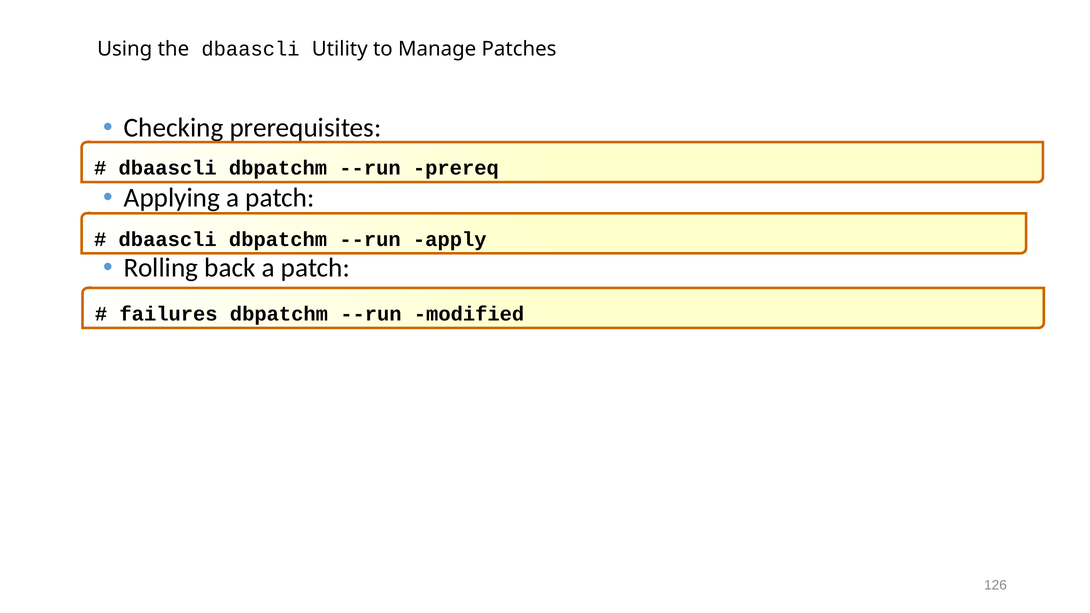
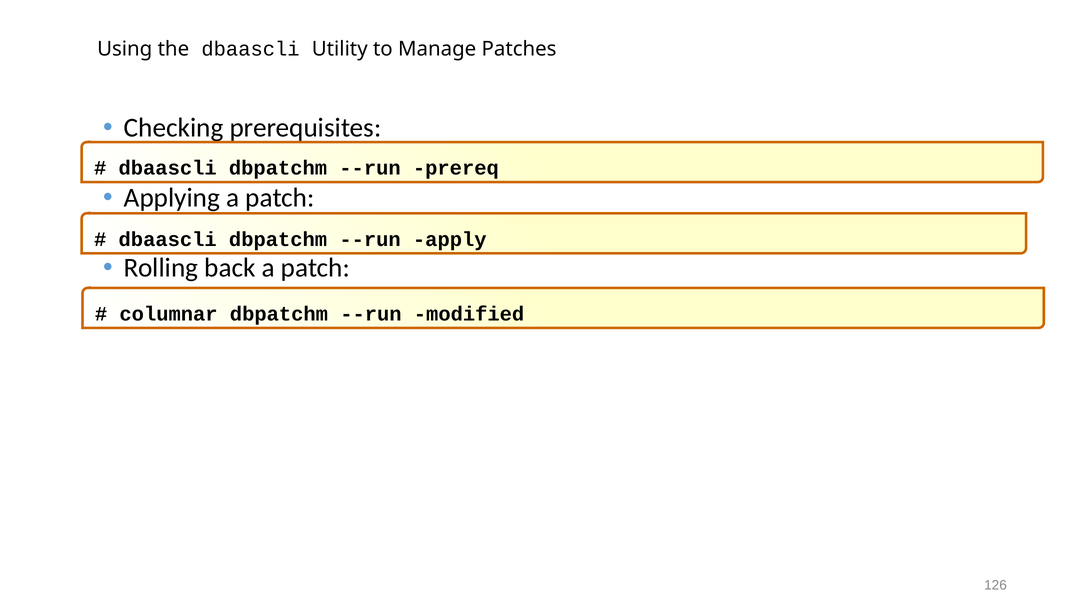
failures: failures -> columnar
